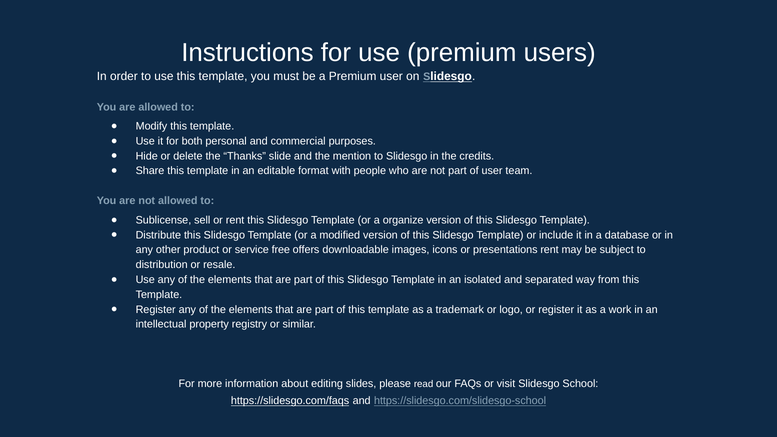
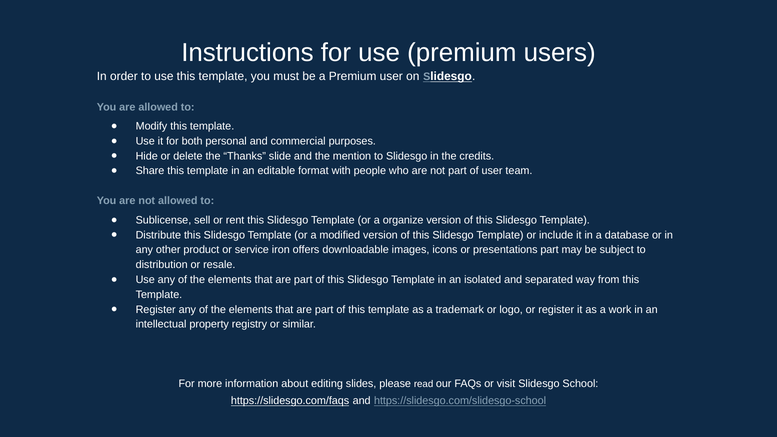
free: free -> iron
presentations rent: rent -> part
